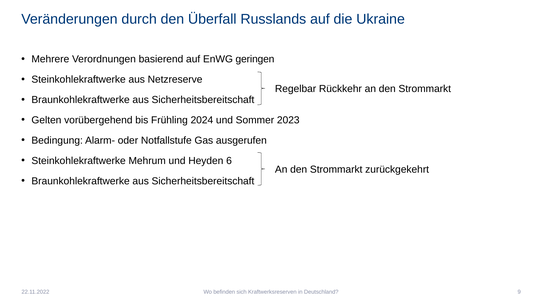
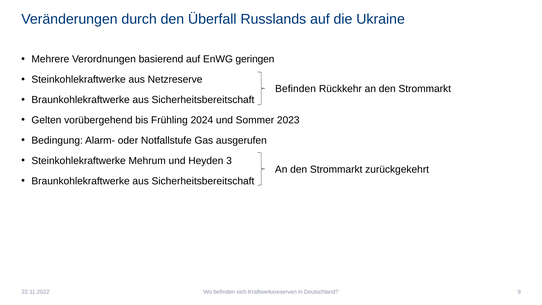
Regelbar at (296, 89): Regelbar -> Befinden
6: 6 -> 3
